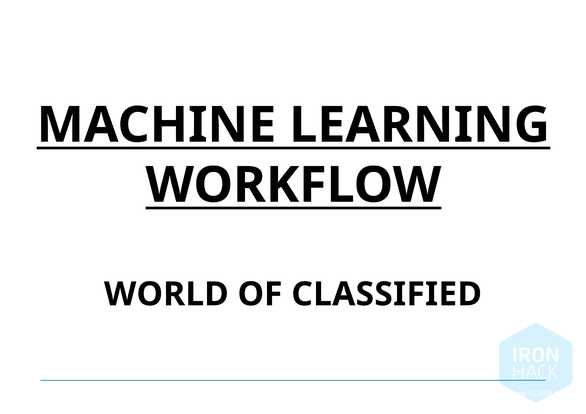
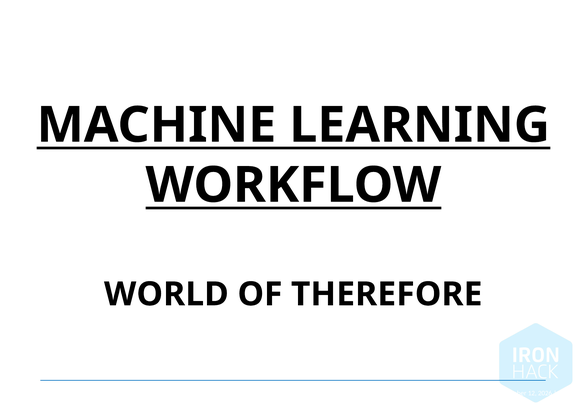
CLASSIFIED: CLASSIFIED -> THEREFORE
